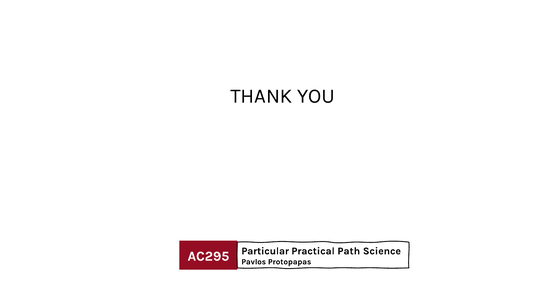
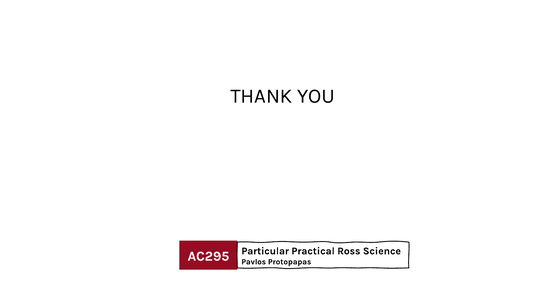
Path: Path -> Ross
